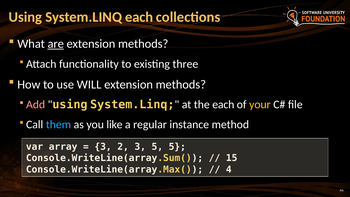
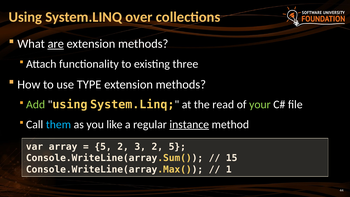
System.LINQ each: each -> over
WILL: WILL -> TYPE
Add colour: pink -> light green
the each: each -> read
your colour: yellow -> light green
instance underline: none -> present
3 at (103, 147): 3 -> 5
3 5: 5 -> 2
4: 4 -> 1
